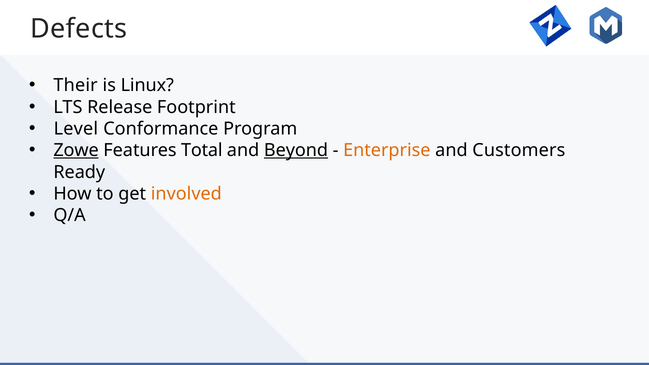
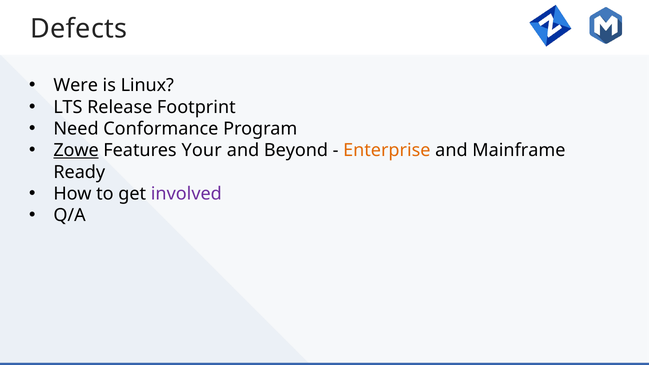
Their: Their -> Were
Level: Level -> Need
Total: Total -> Your
Beyond underline: present -> none
Customers: Customers -> Mainframe
involved colour: orange -> purple
